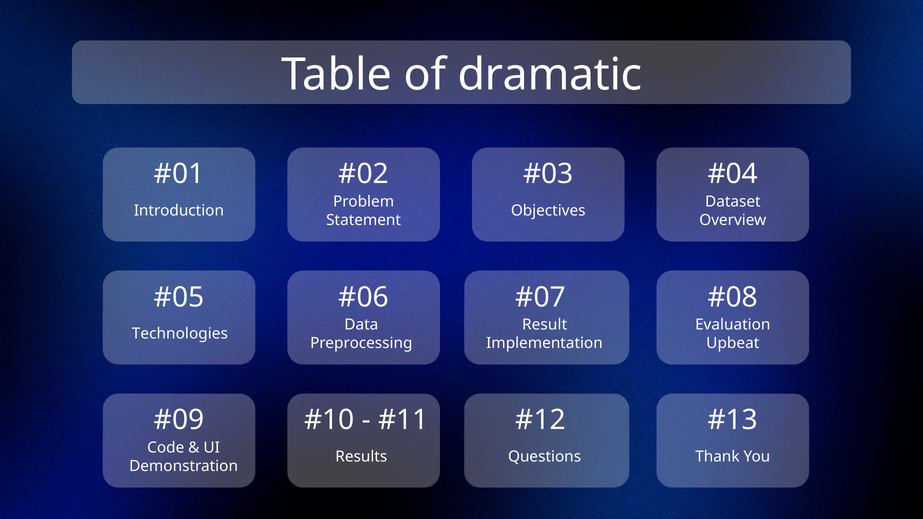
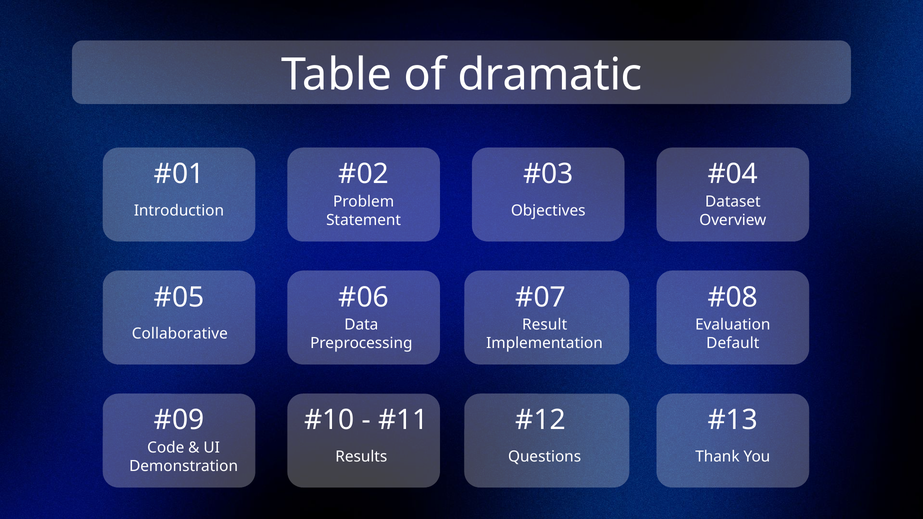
Technologies: Technologies -> Collaborative
Upbeat: Upbeat -> Default
